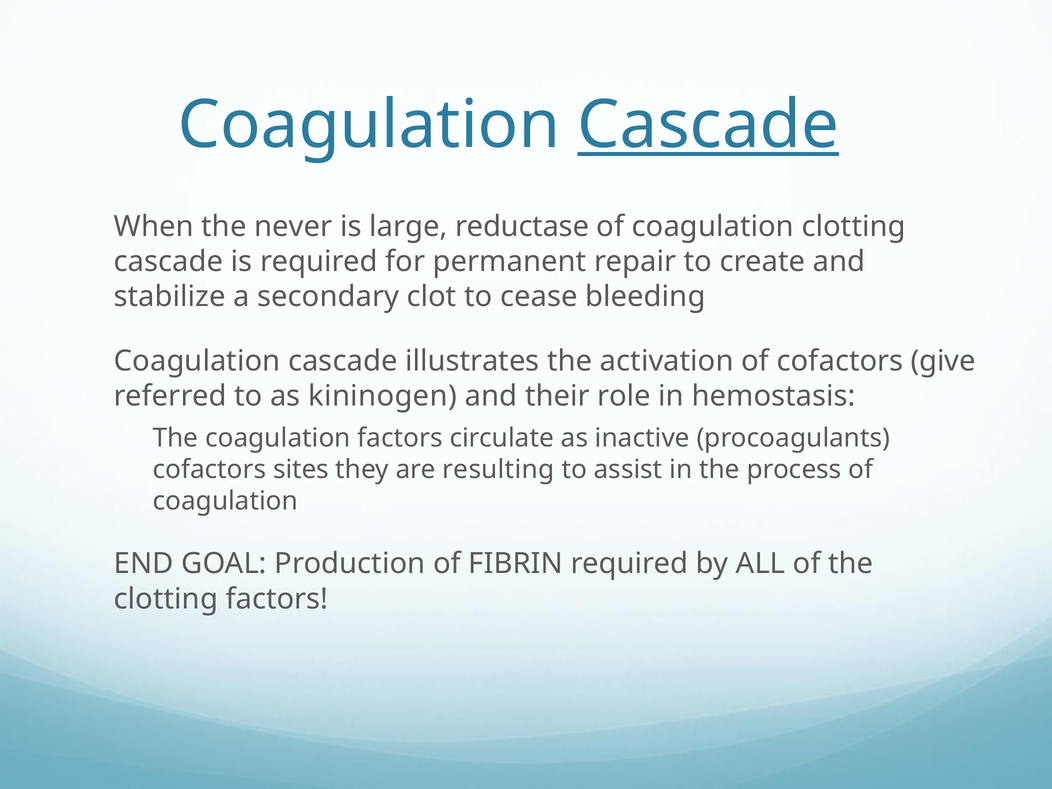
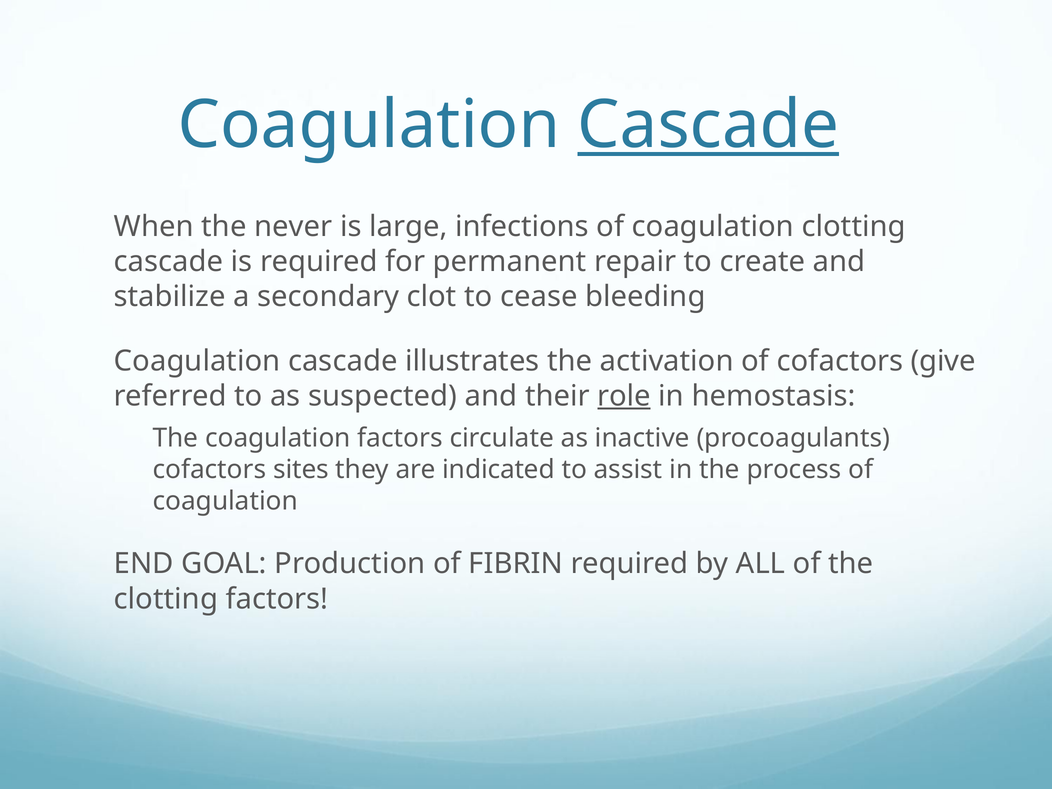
reductase: reductase -> infections
kininogen: kininogen -> suspected
role underline: none -> present
resulting: resulting -> indicated
